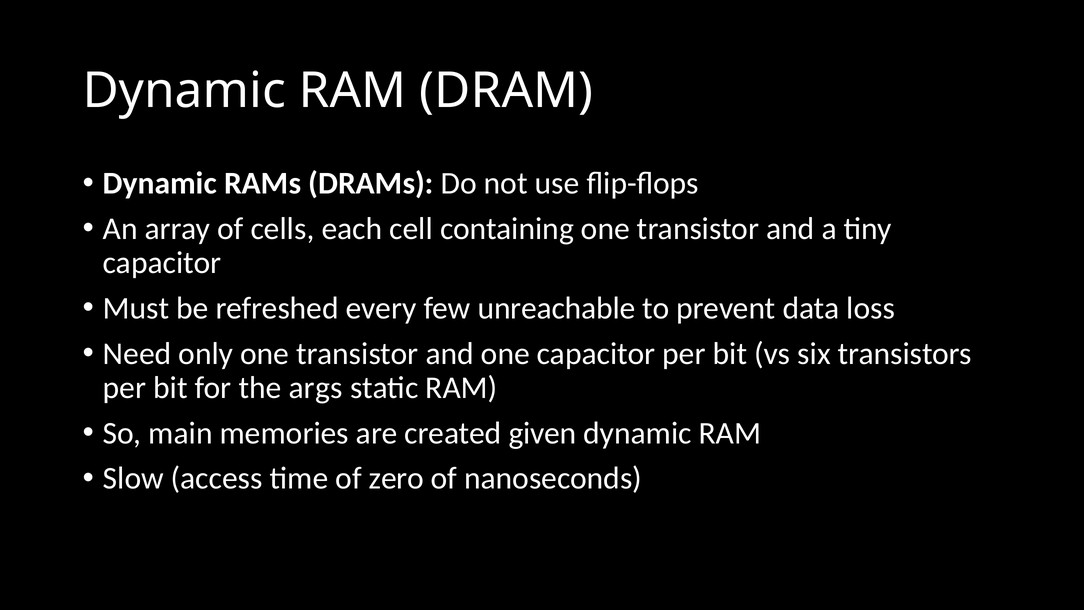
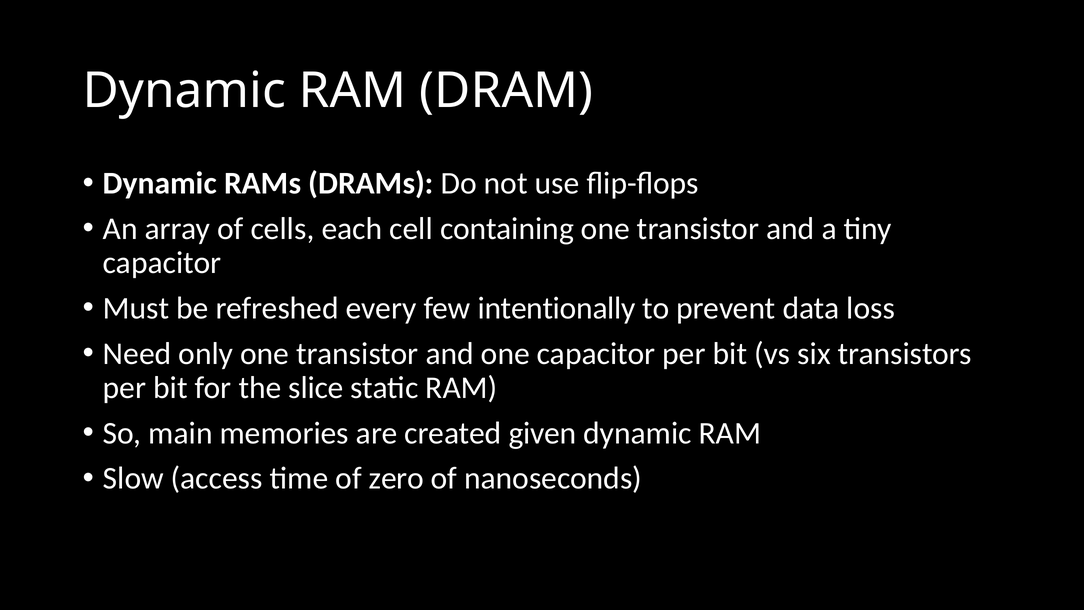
unreachable: unreachable -> intentionally
args: args -> slice
